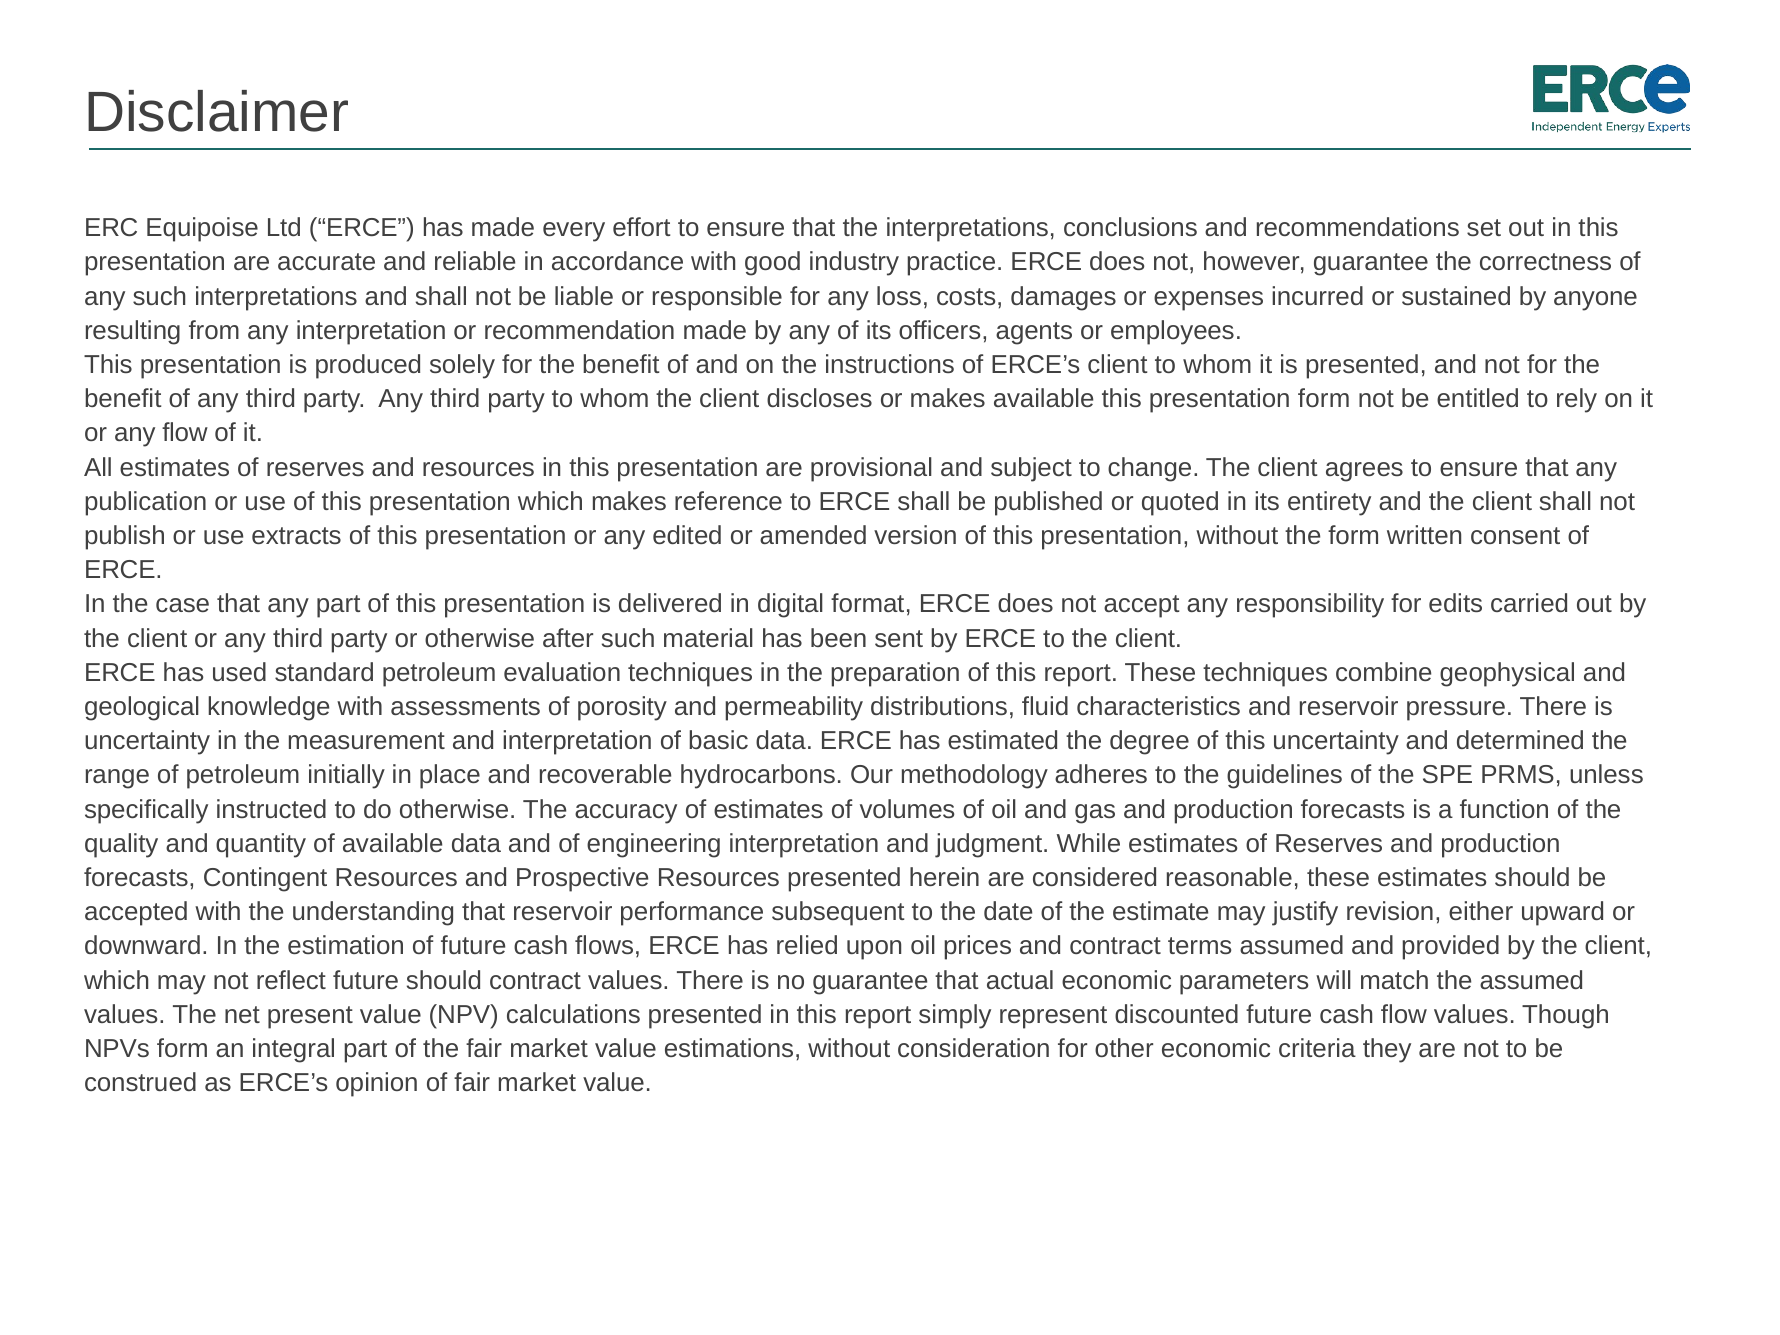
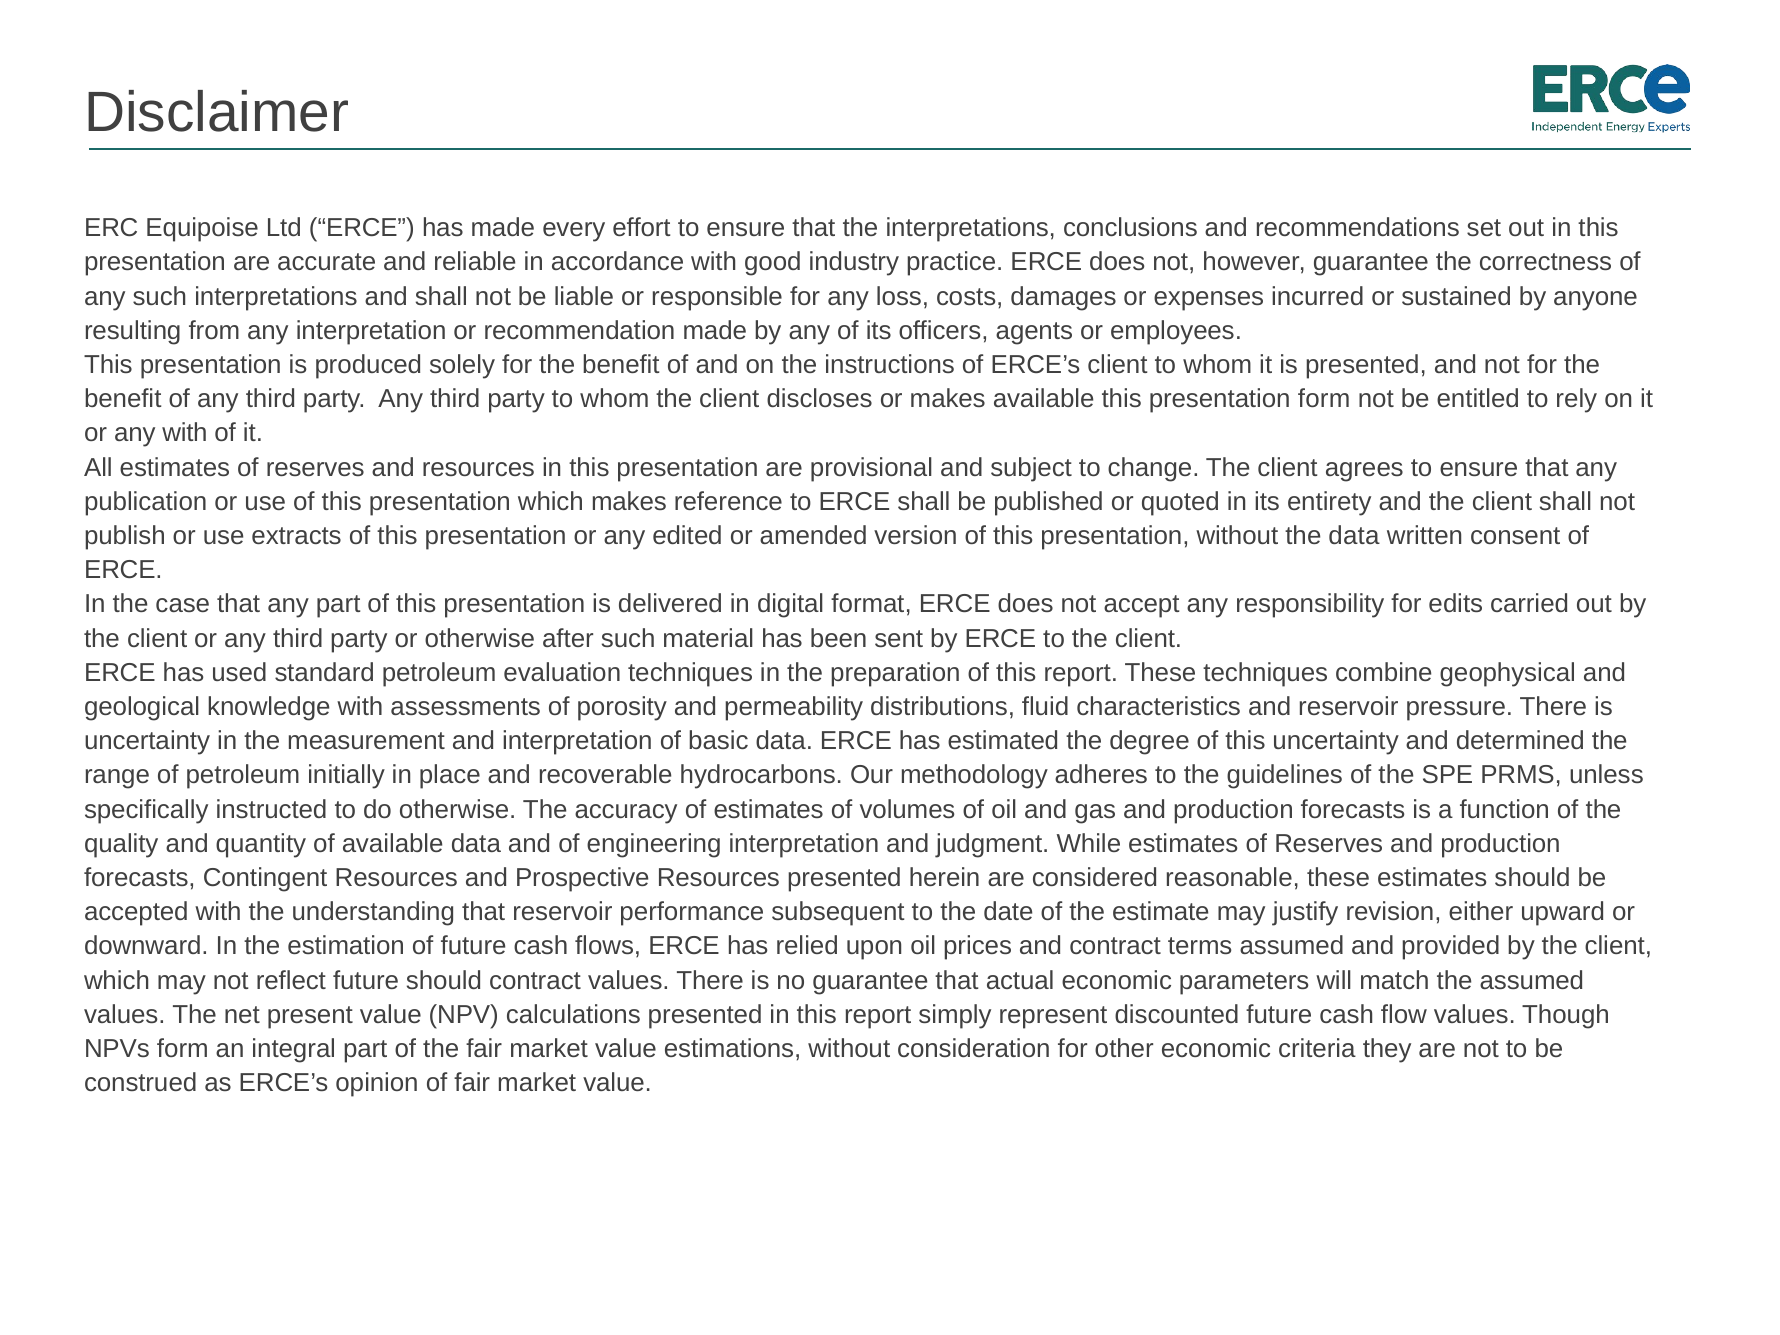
any flow: flow -> with
the form: form -> data
